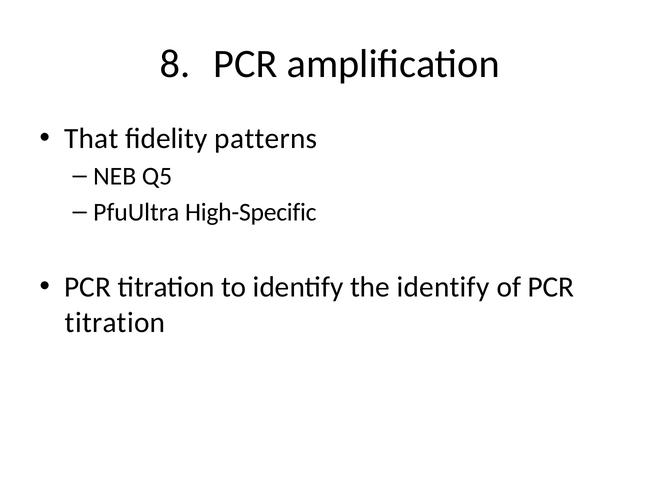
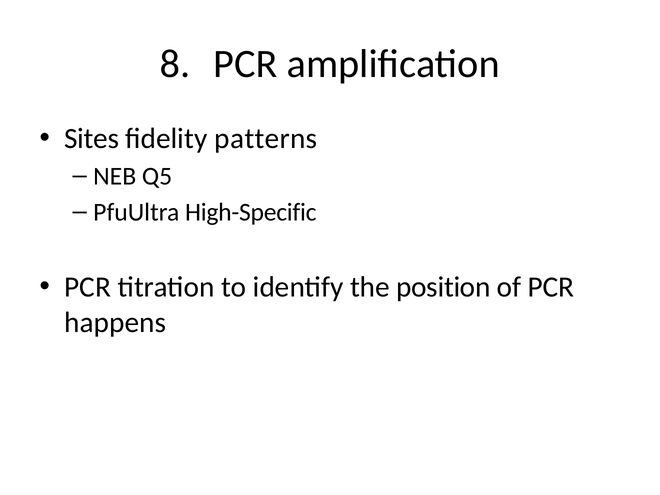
That: That -> Sites
the identify: identify -> position
titration at (115, 322): titration -> happens
